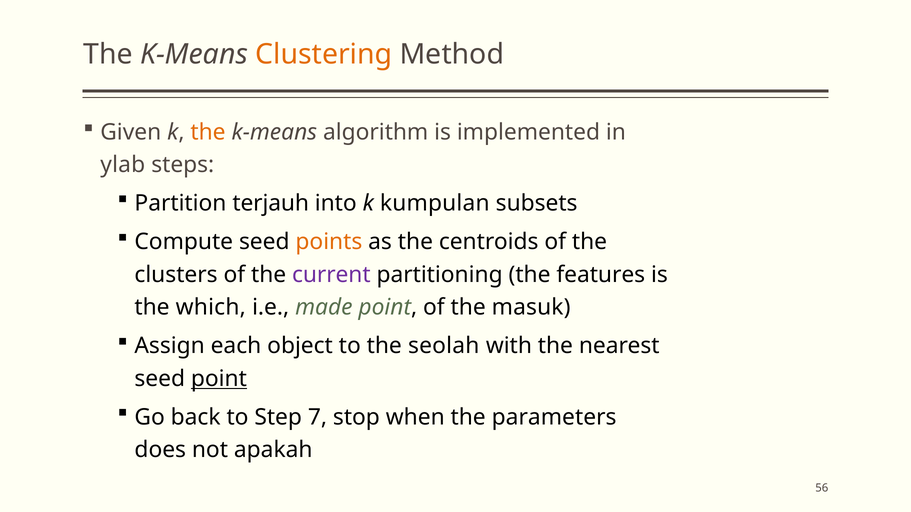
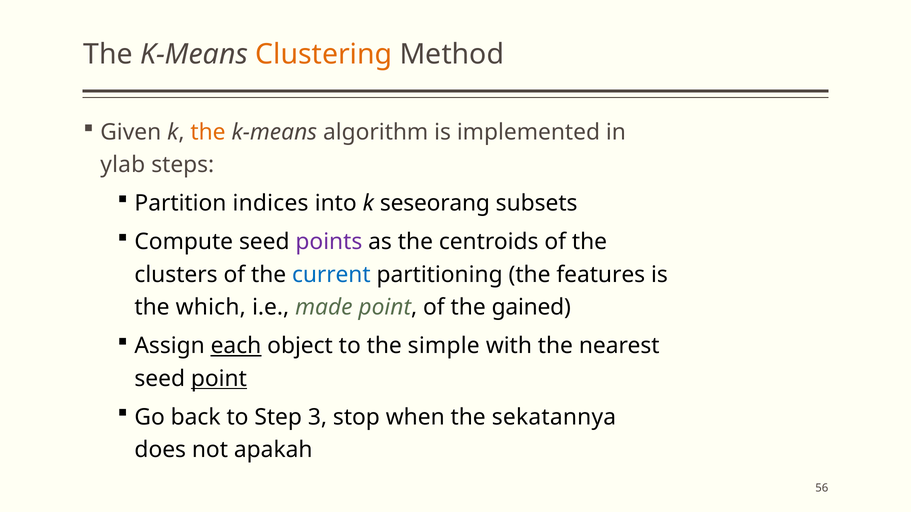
terjauh: terjauh -> indices
kumpulan: kumpulan -> seseorang
points colour: orange -> purple
current colour: purple -> blue
masuk: masuk -> gained
each underline: none -> present
seolah: seolah -> simple
7: 7 -> 3
parameters: parameters -> sekatannya
